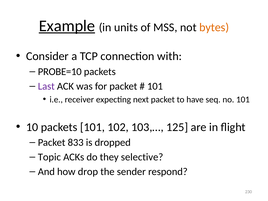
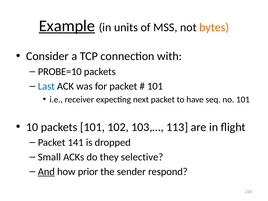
Last colour: purple -> blue
125: 125 -> 113
833: 833 -> 141
Topic: Topic -> Small
And underline: none -> present
drop: drop -> prior
